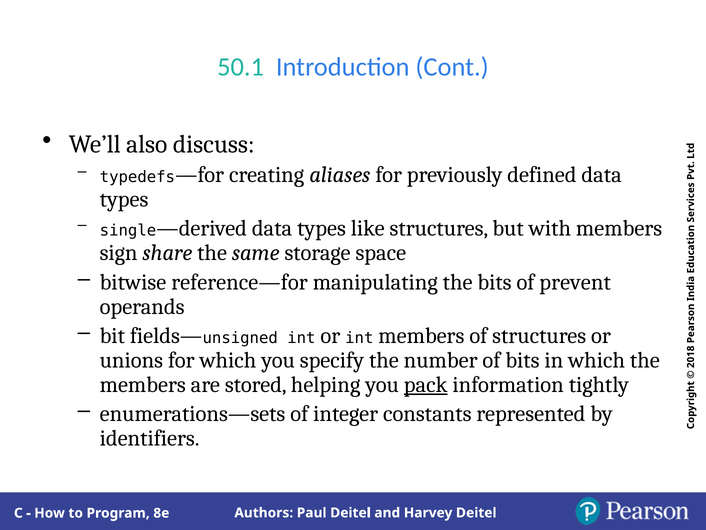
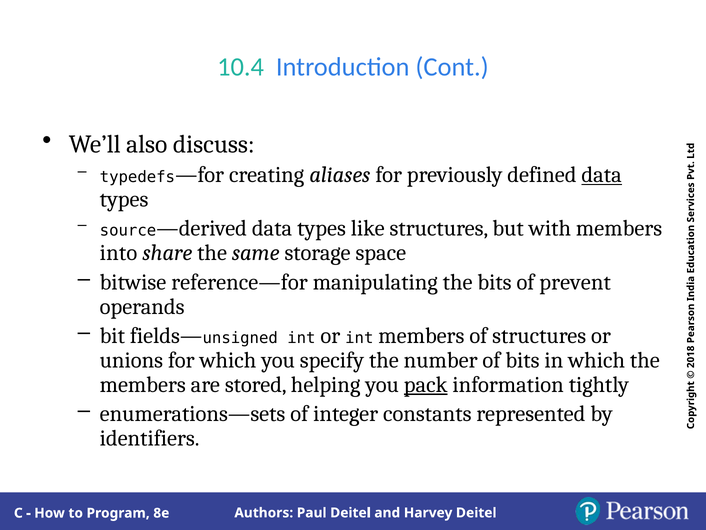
50.1: 50.1 -> 10.4
data at (602, 175) underline: none -> present
single: single -> source
sign: sign -> into
